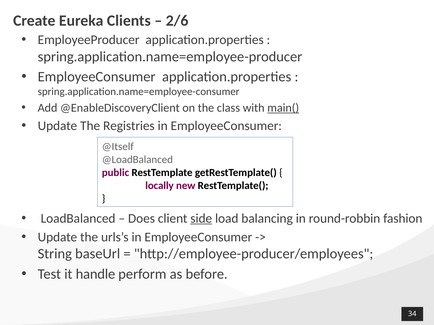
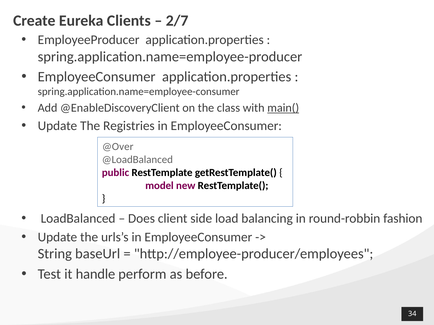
2/6: 2/6 -> 2/7
@Itself: @Itself -> @Over
locally: locally -> model
side underline: present -> none
